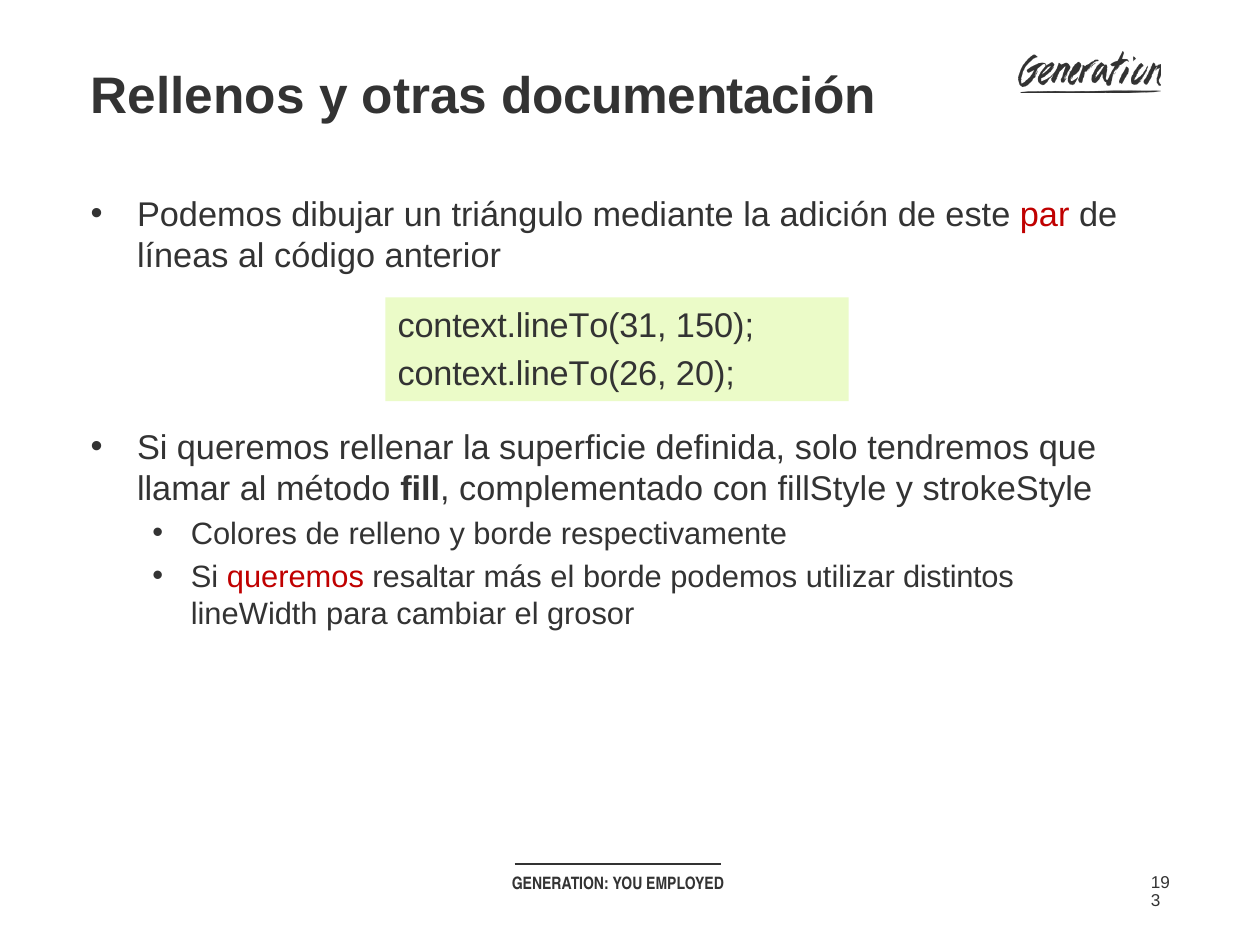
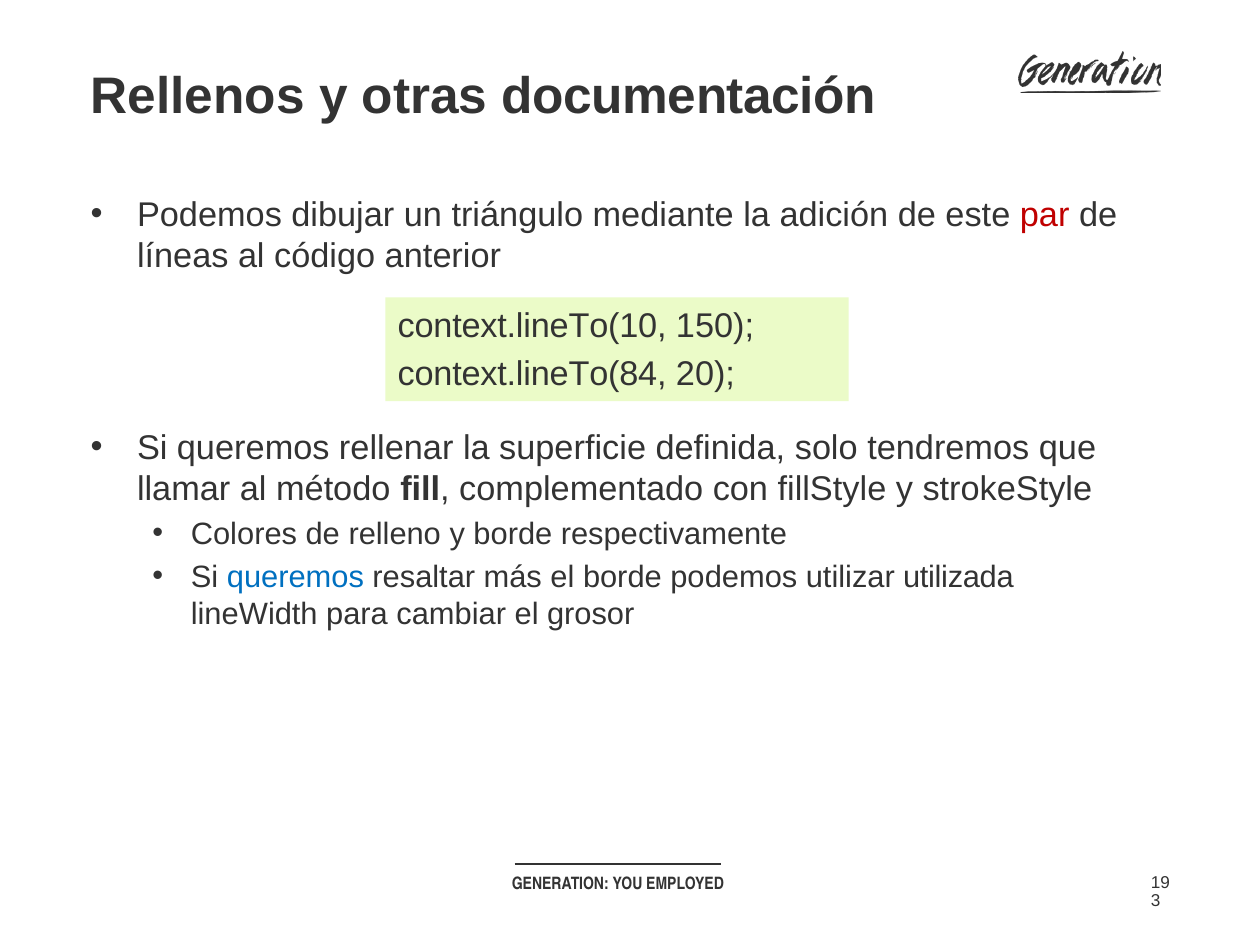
context.lineTo(31: context.lineTo(31 -> context.lineTo(10
context.lineTo(26: context.lineTo(26 -> context.lineTo(84
queremos at (295, 578) colour: red -> blue
distintos: distintos -> utilizada
